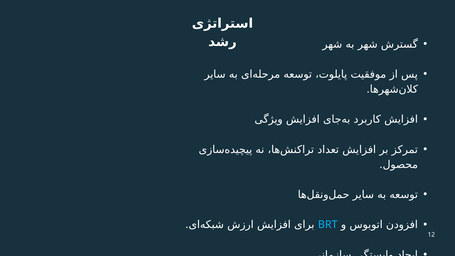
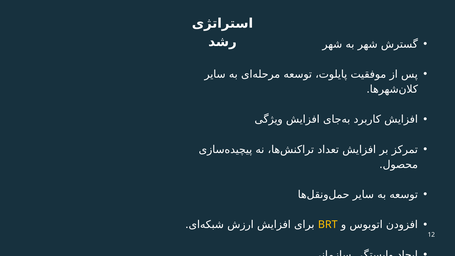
BRT colour: light blue -> yellow
